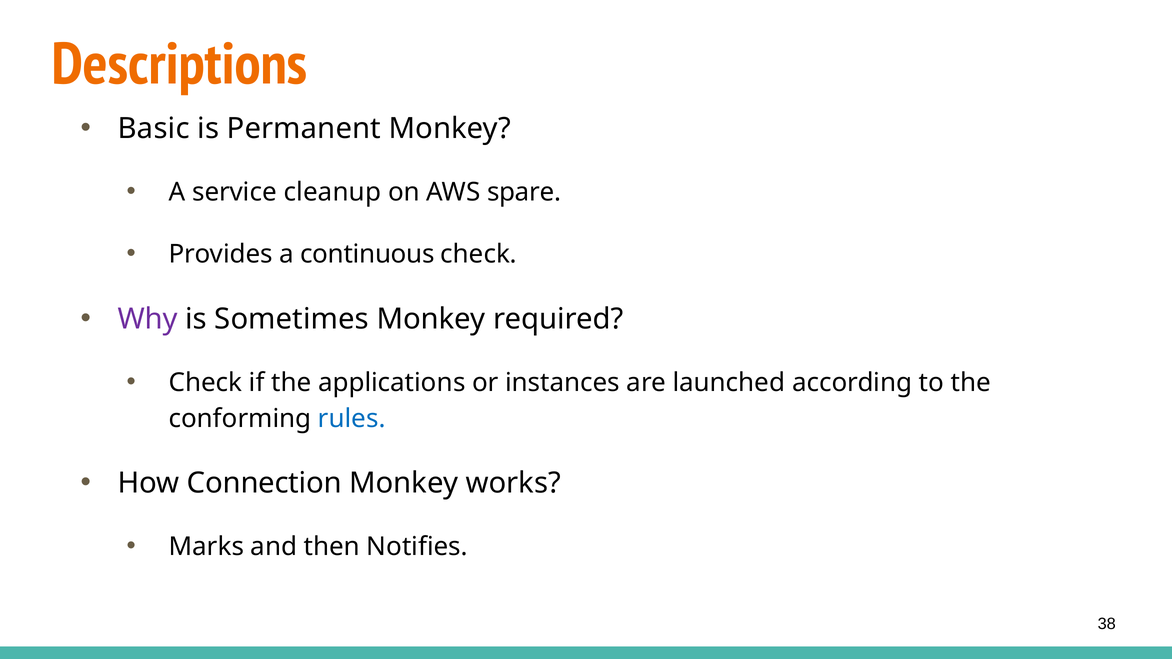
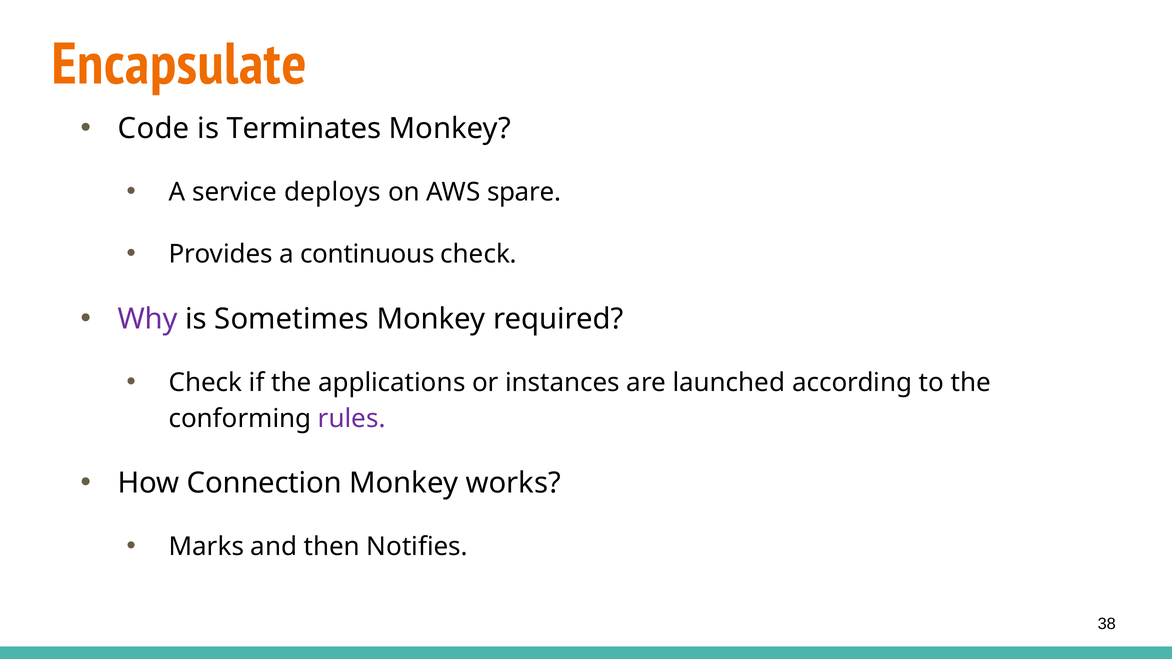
Descriptions: Descriptions -> Encapsulate
Basic: Basic -> Code
Permanent: Permanent -> Terminates
cleanup: cleanup -> deploys
rules colour: blue -> purple
